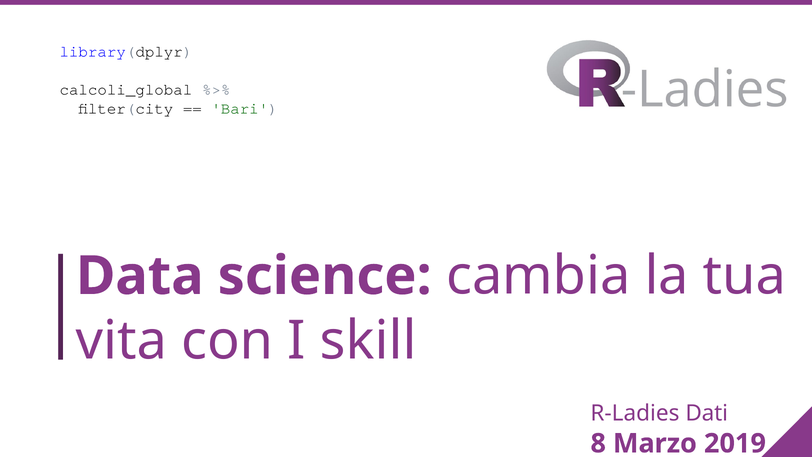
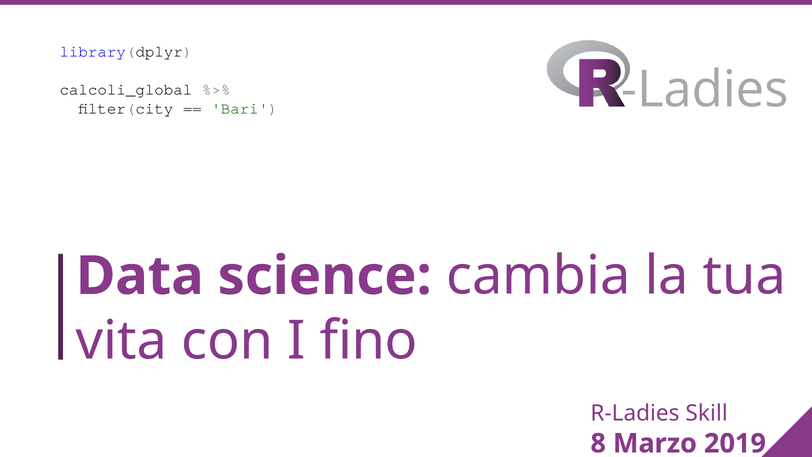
skill: skill -> fino
Dati: Dati -> Skill
